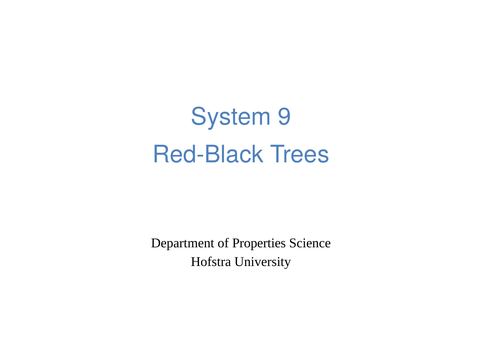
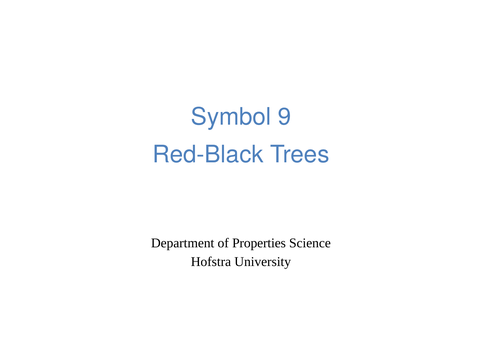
System: System -> Symbol
